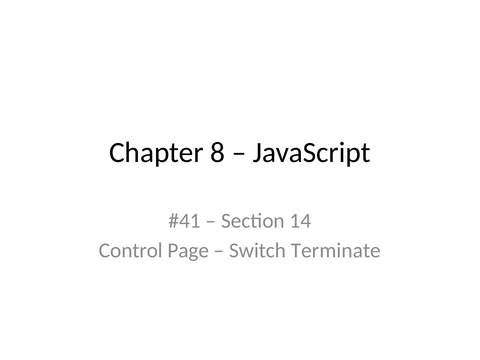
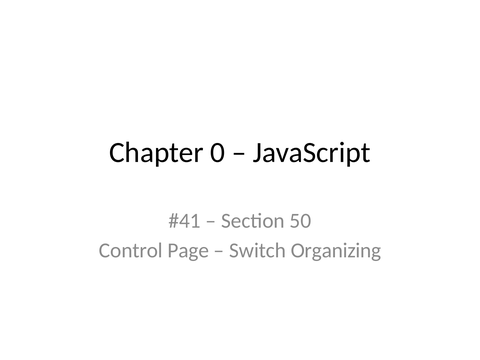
8: 8 -> 0
14: 14 -> 50
Terminate: Terminate -> Organizing
